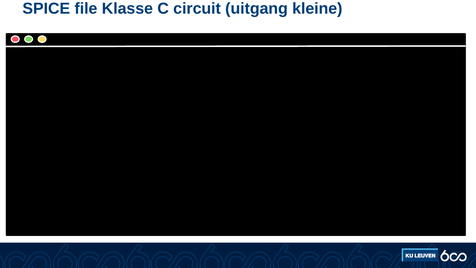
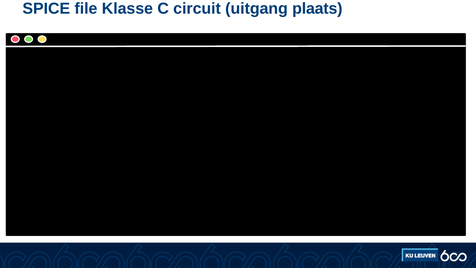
kleine: kleine -> plaats
